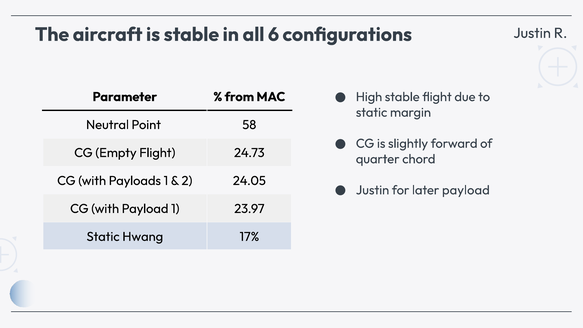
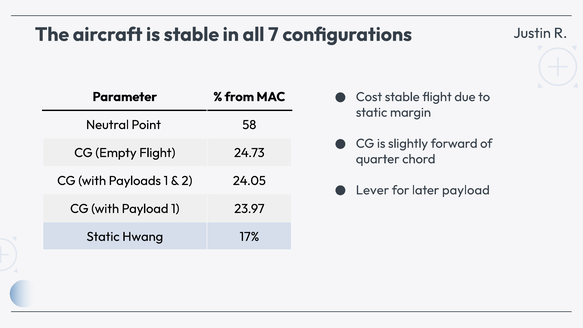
6: 6 -> 7
High: High -> Cost
Justin at (373, 190): Justin -> Lever
